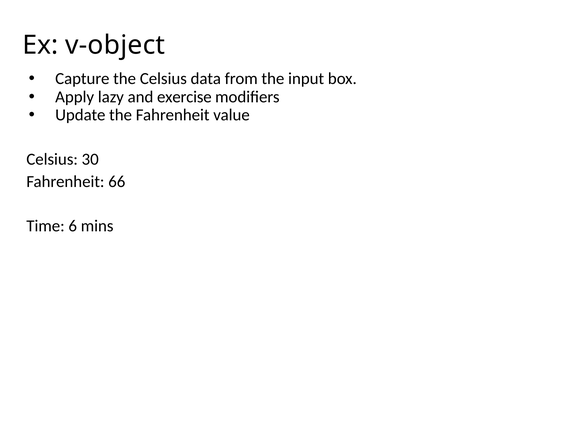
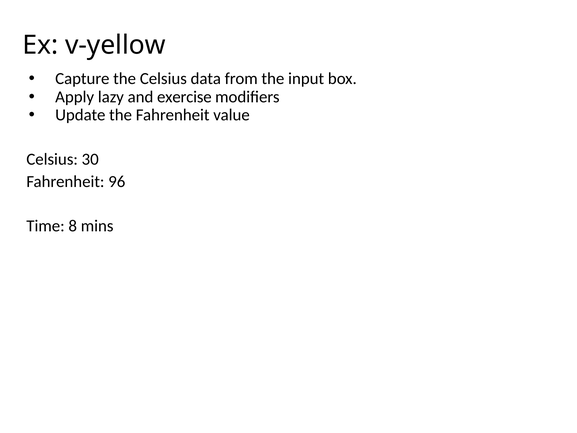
v-object: v-object -> v-yellow
66: 66 -> 96
6: 6 -> 8
